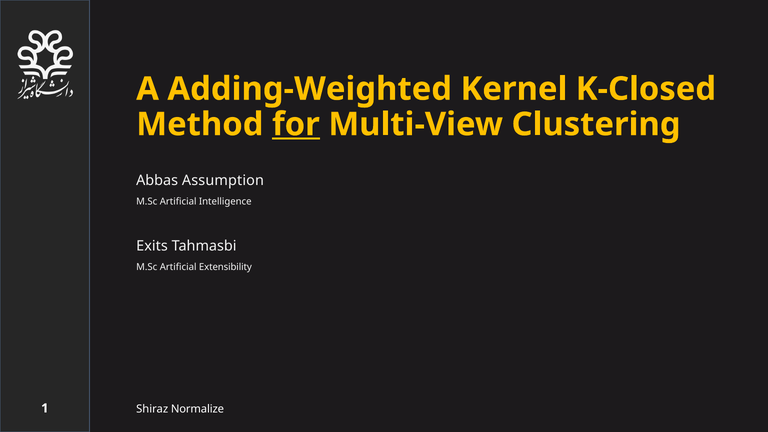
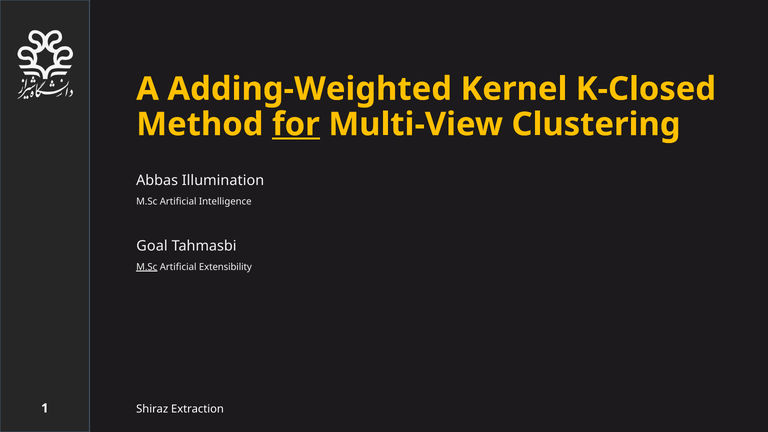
Assumption: Assumption -> Illumination
Exits: Exits -> Goal
M.Sc at (147, 267) underline: none -> present
Normalize: Normalize -> Extraction
